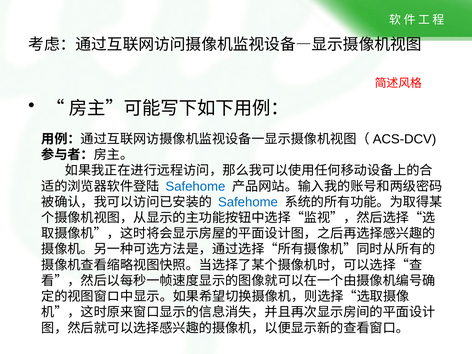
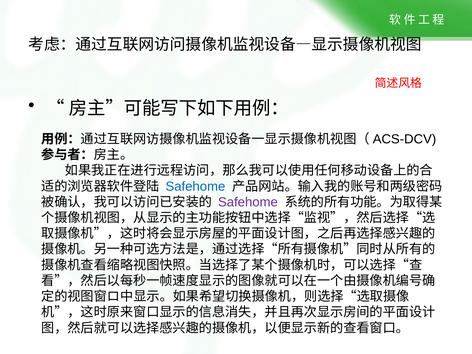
Safehome at (248, 202) colour: blue -> purple
